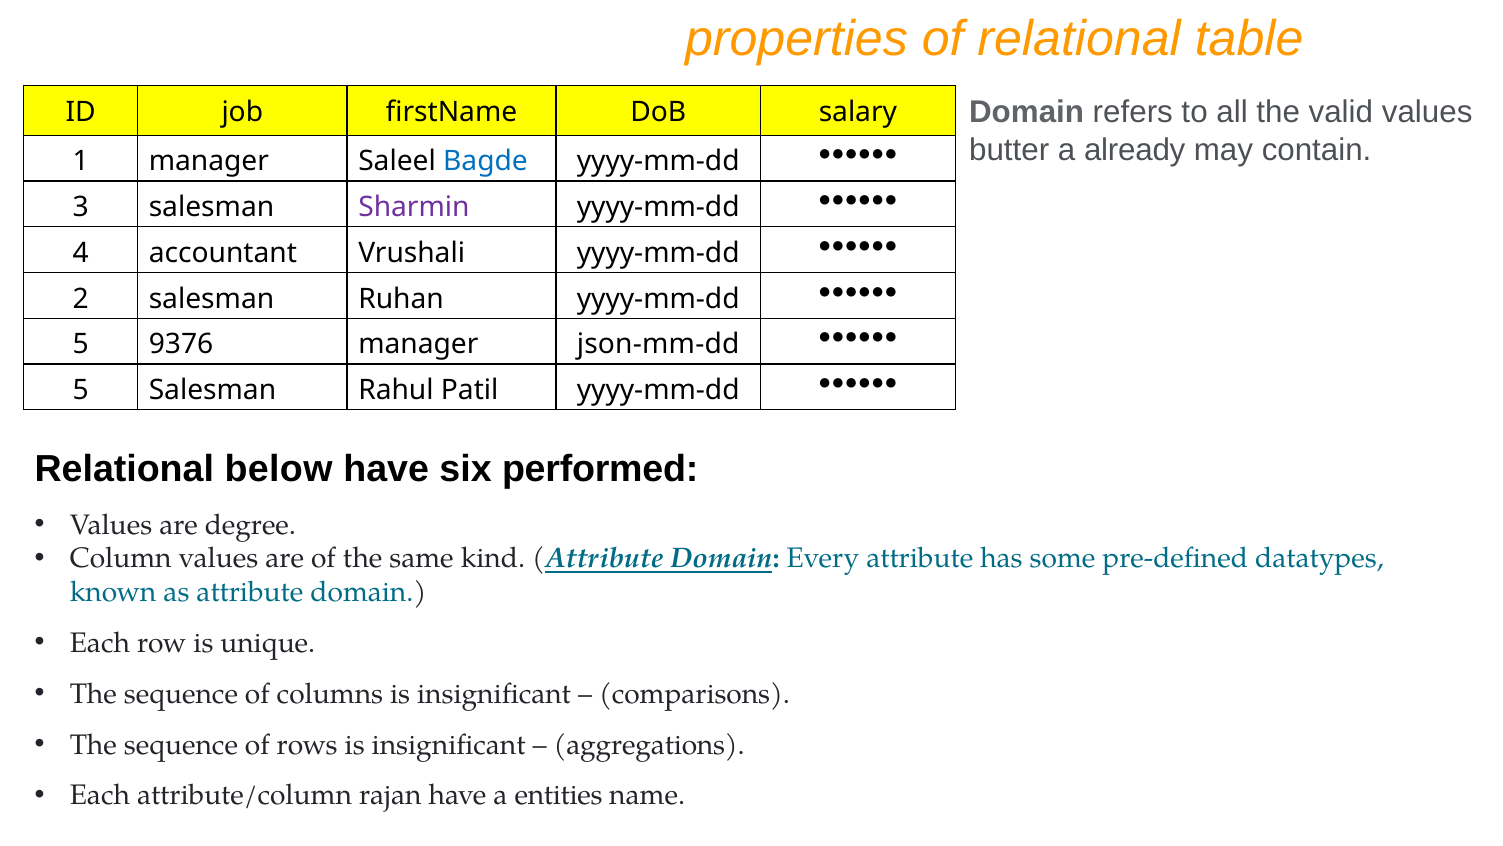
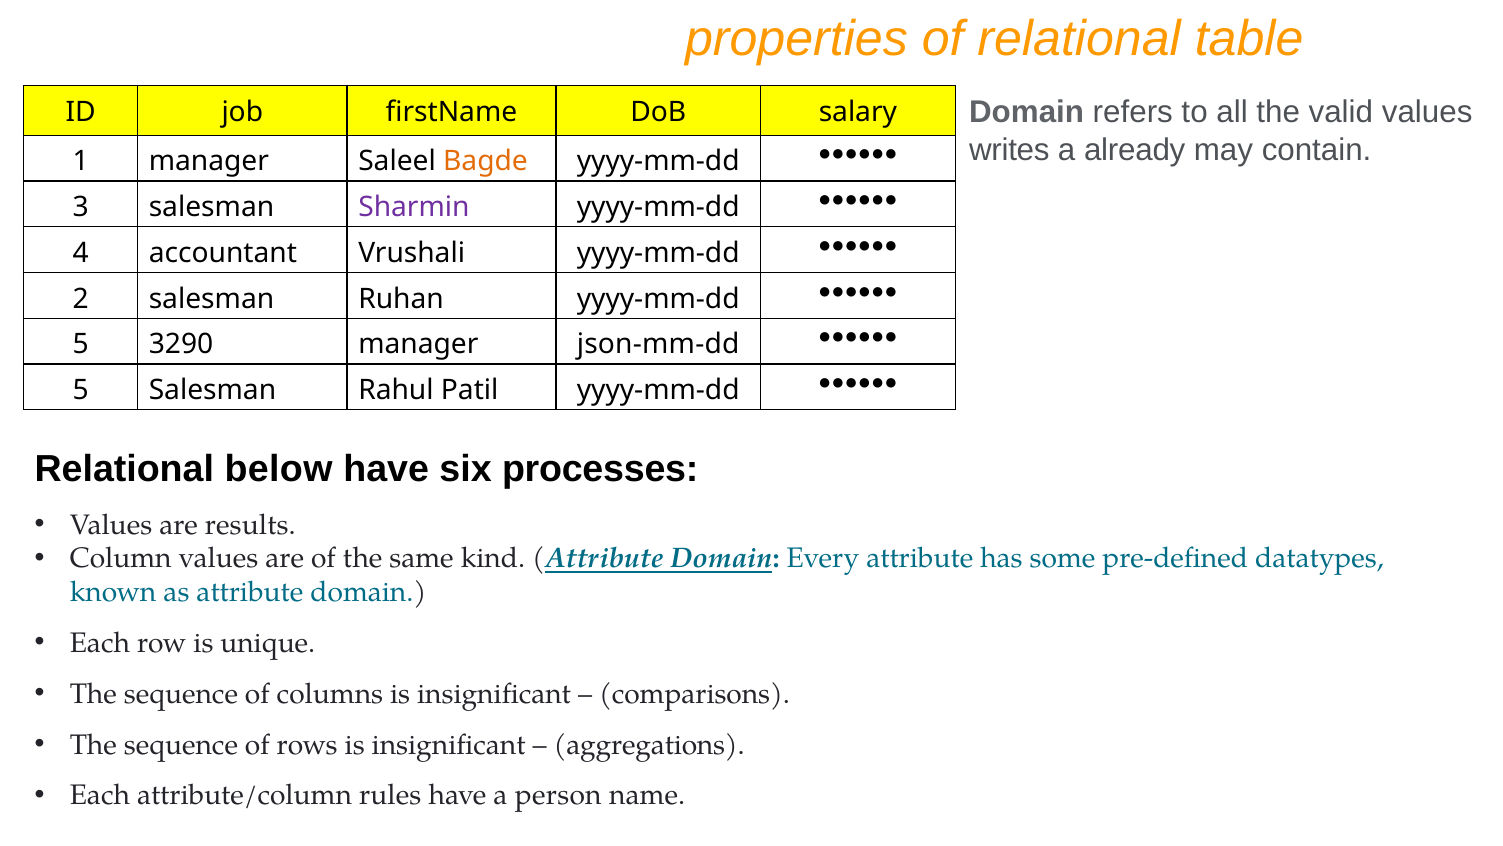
butter: butter -> writes
Bagde colour: blue -> orange
9376: 9376 -> 3290
performed: performed -> processes
degree: degree -> results
rajan: rajan -> rules
entities: entities -> person
